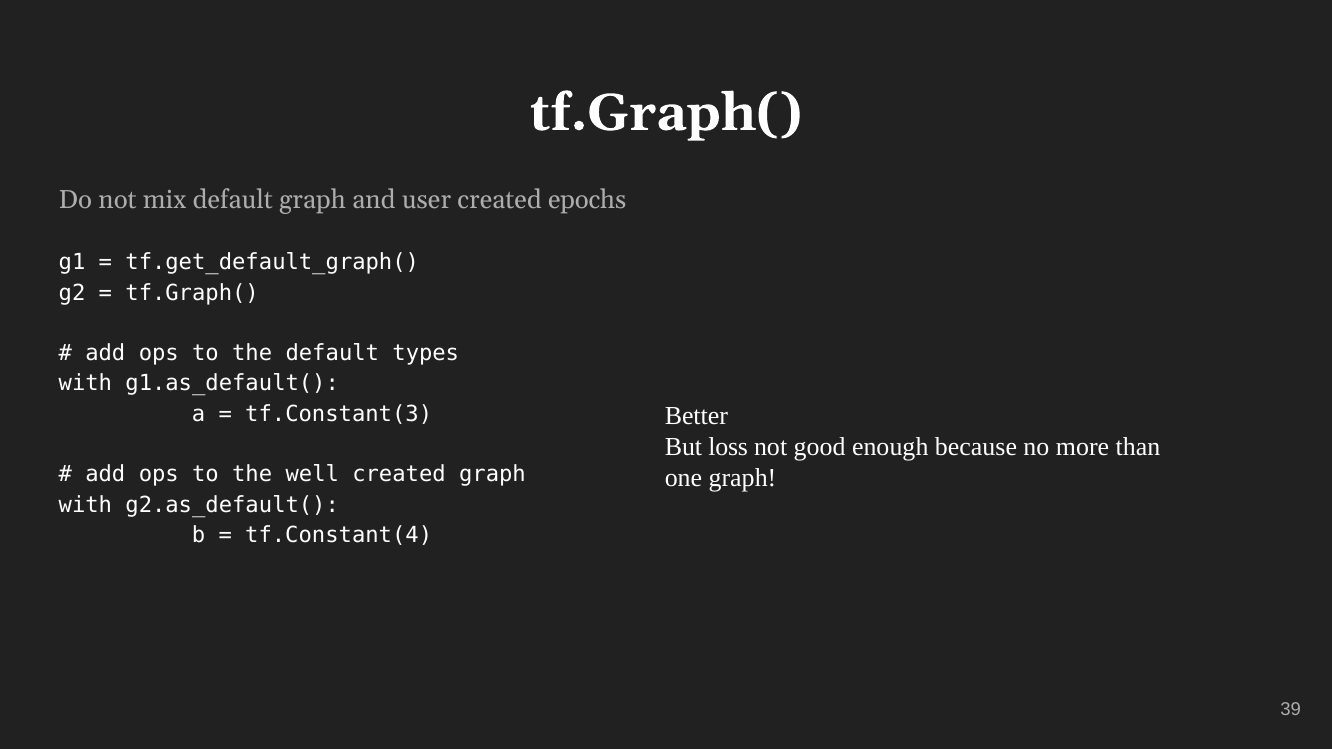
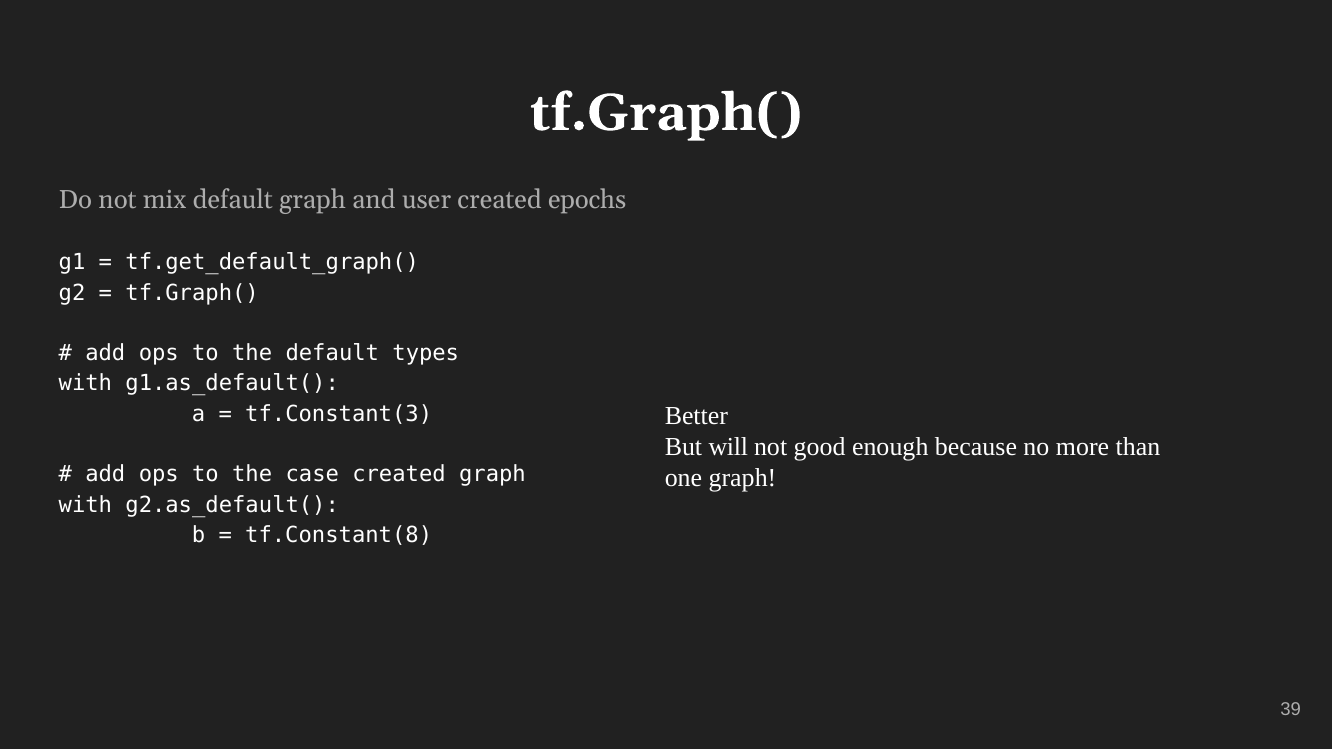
loss: loss -> will
well: well -> case
tf.Constant(4: tf.Constant(4 -> tf.Constant(8
